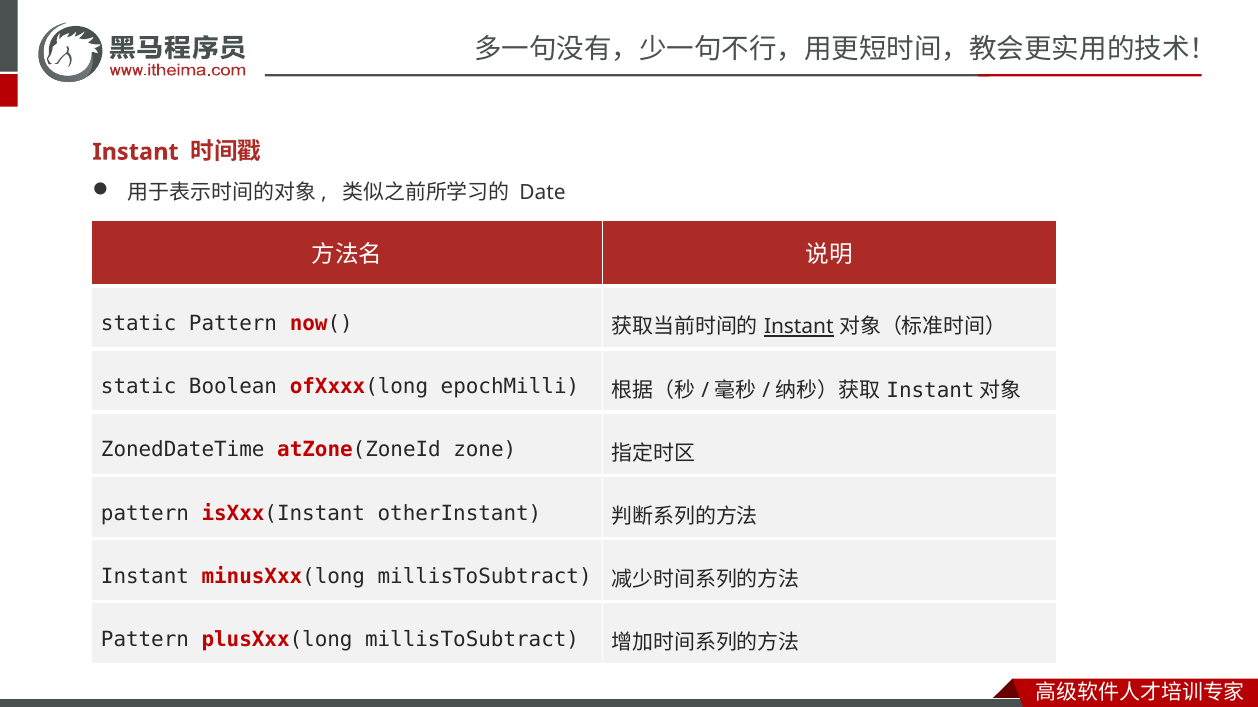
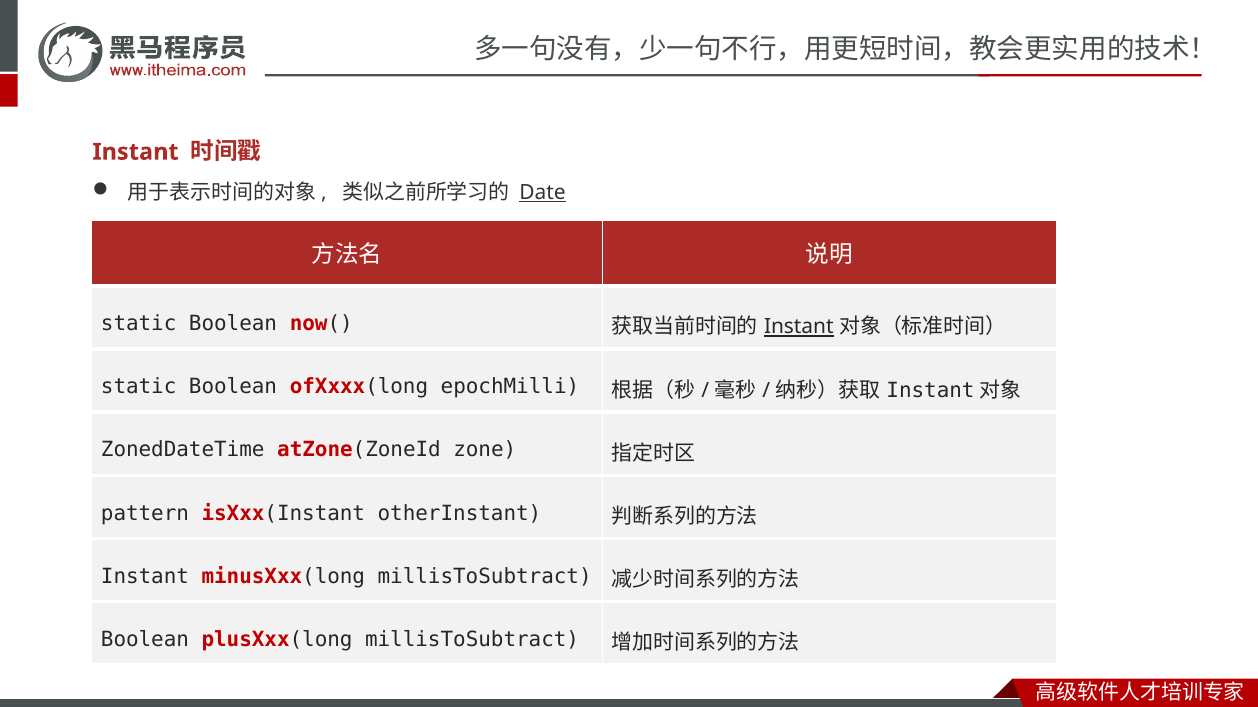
Date underline: none -> present
Pattern at (233, 324): Pattern -> Boolean
Pattern at (145, 640): Pattern -> Boolean
